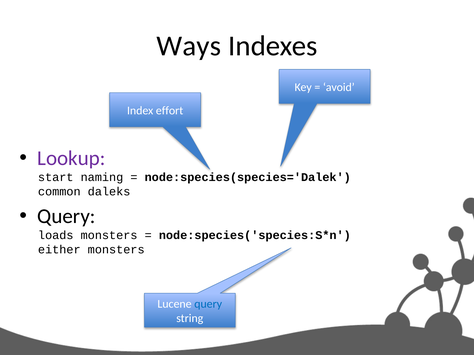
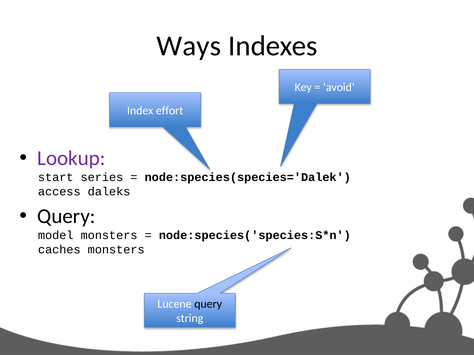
naming: naming -> series
common: common -> access
loads: loads -> model
either: either -> caches
query at (208, 304) colour: blue -> black
